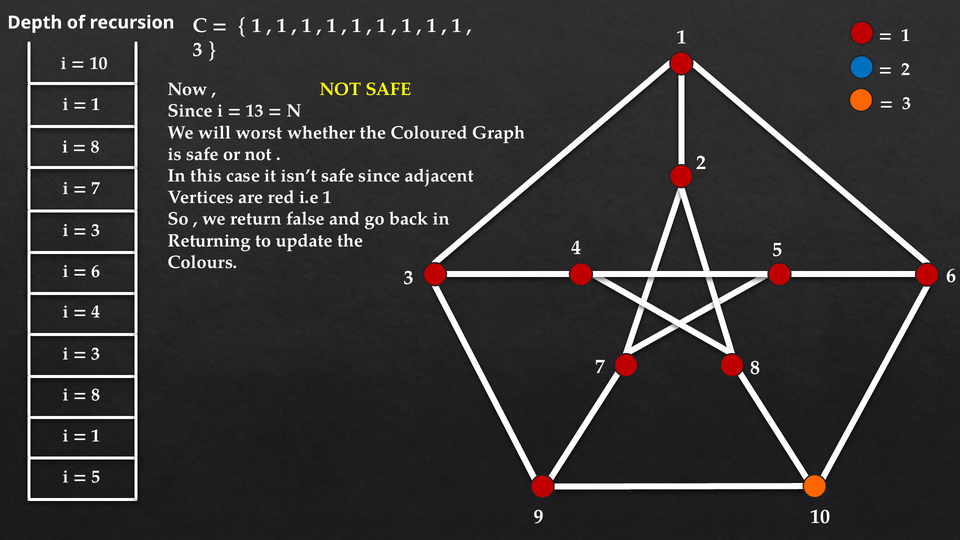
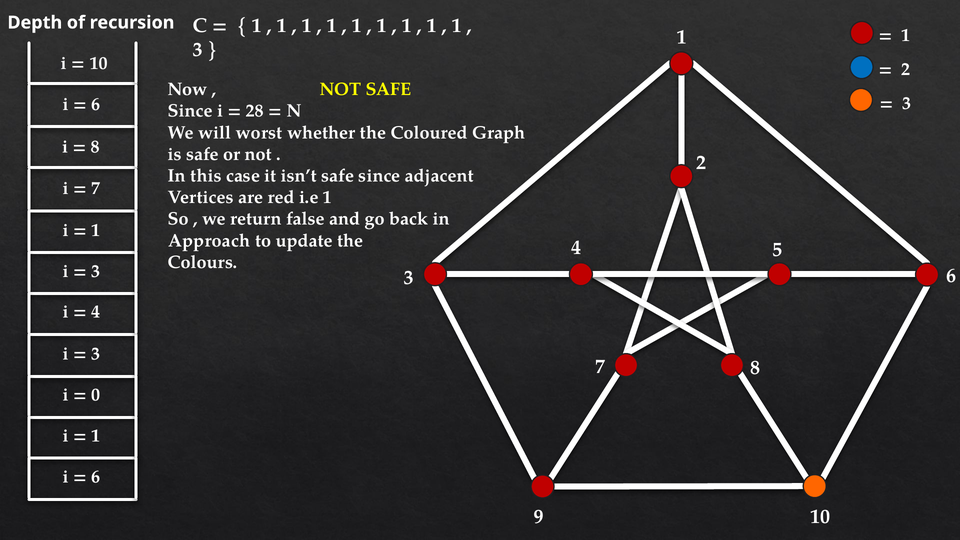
1 at (96, 104): 1 -> 6
13: 13 -> 28
3 at (96, 230): 3 -> 1
Returning: Returning -> Approach
6 at (96, 271): 6 -> 3
8 at (96, 395): 8 -> 0
5 at (96, 477): 5 -> 6
